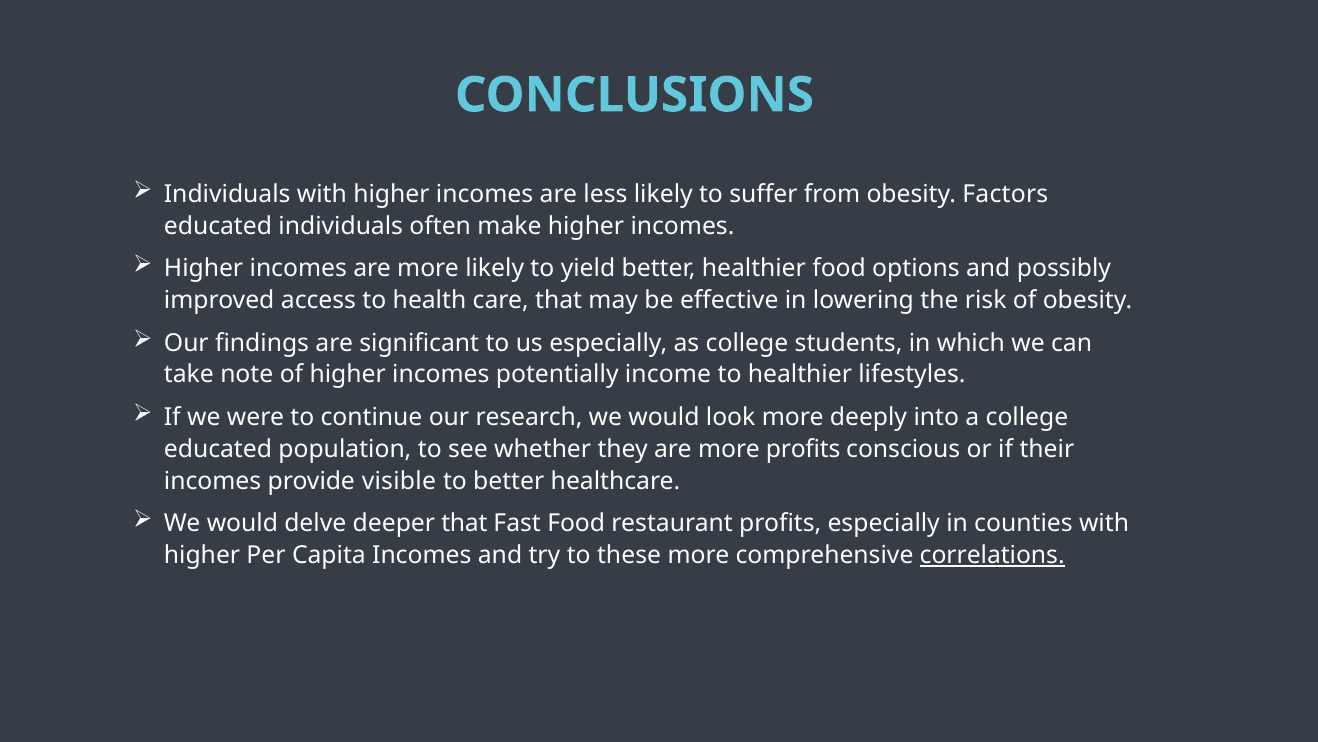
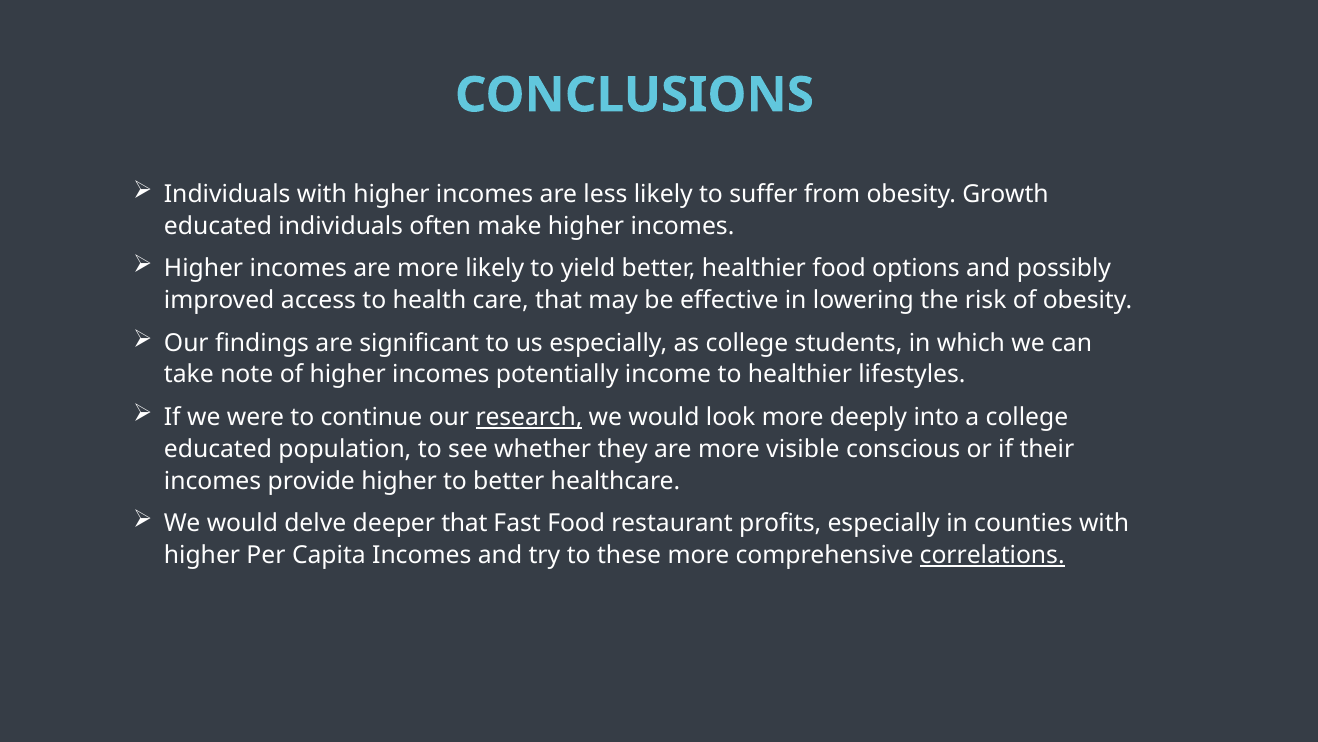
Factors: Factors -> Growth
research underline: none -> present
more profits: profits -> visible
provide visible: visible -> higher
